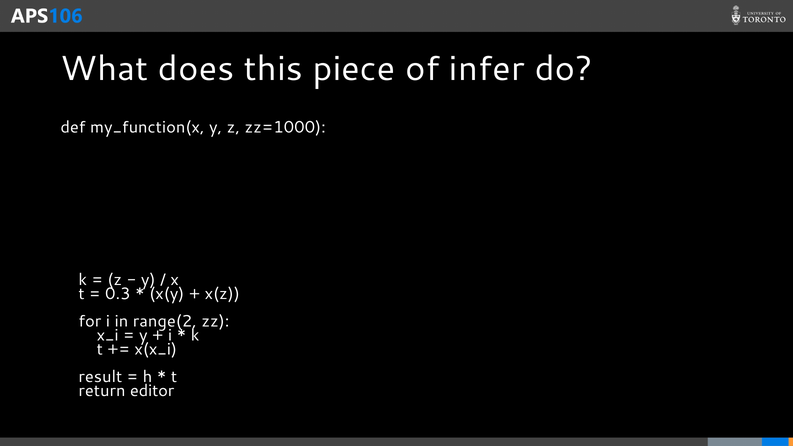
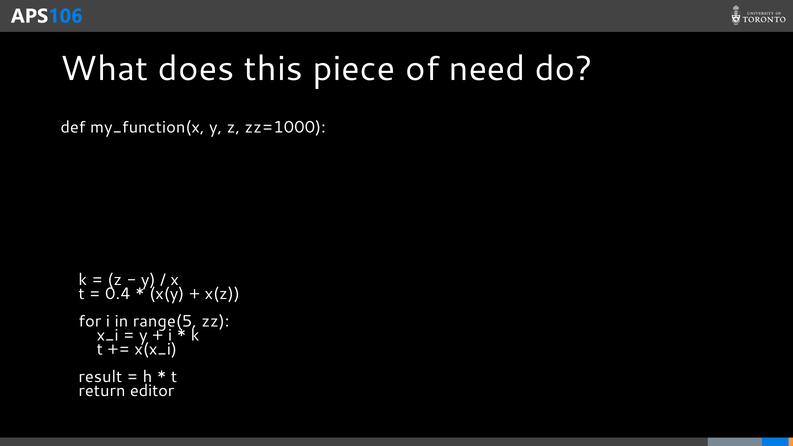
infer: infer -> need
0.3: 0.3 -> 0.4
range(2: range(2 -> range(5
